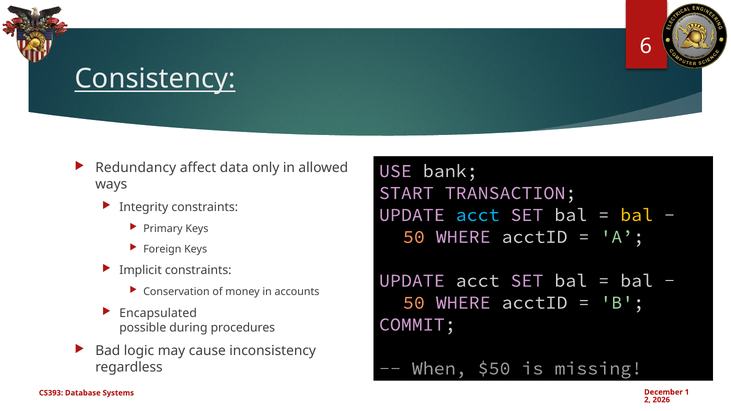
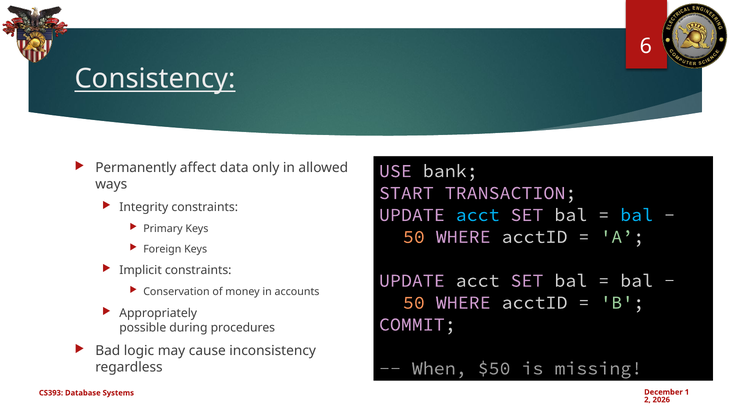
Redundancy: Redundancy -> Permanently
bal at (637, 215) colour: yellow -> light blue
Encapsulated: Encapsulated -> Appropriately
